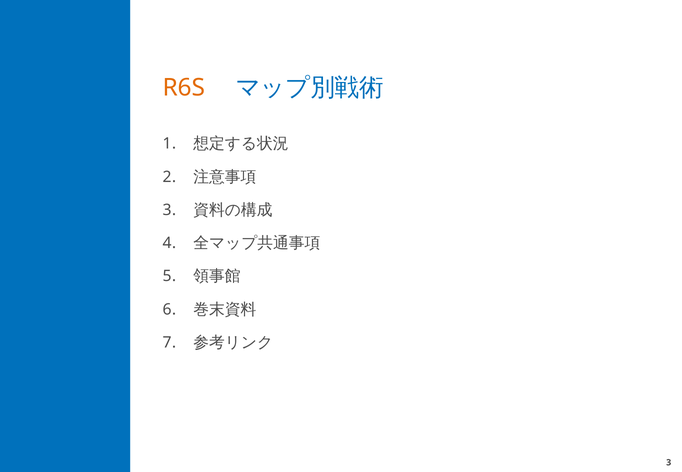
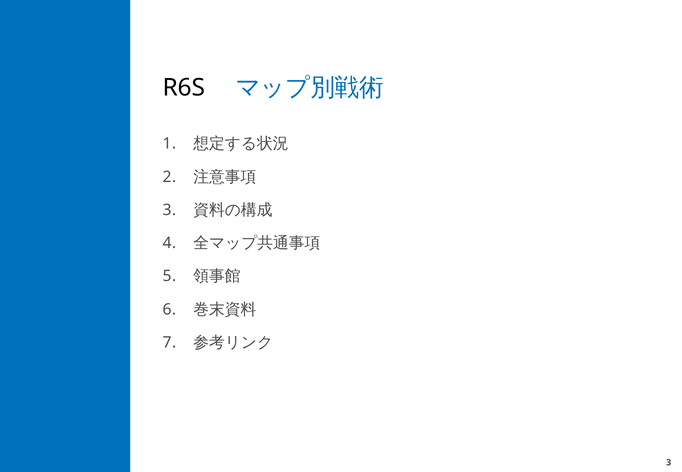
R6S colour: orange -> black
